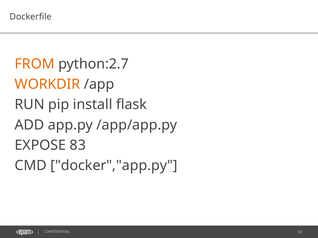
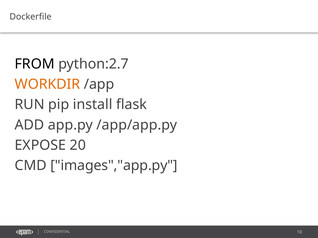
FROM colour: orange -> black
83: 83 -> 20
docker","app.py: docker","app.py -> images","app.py
